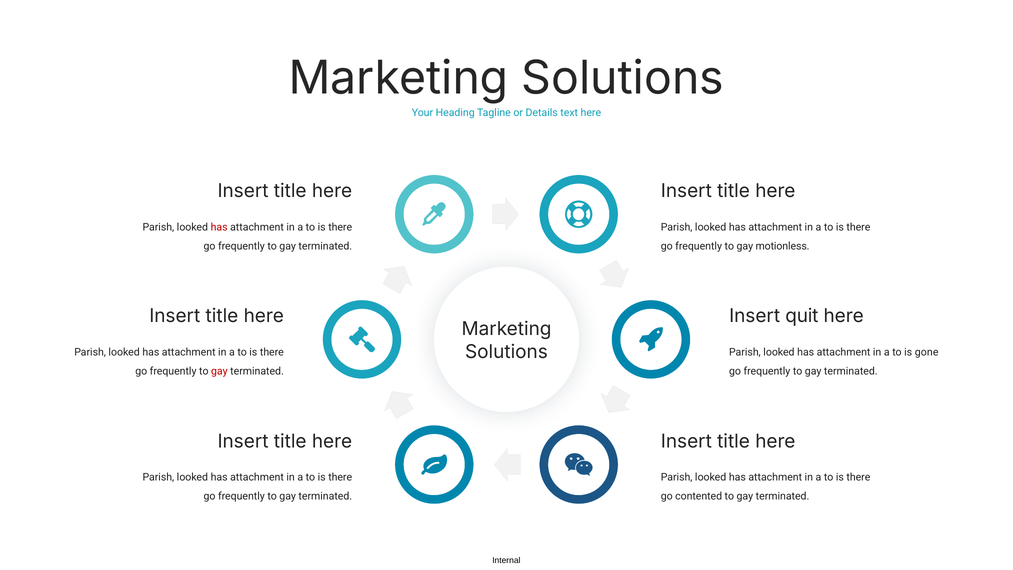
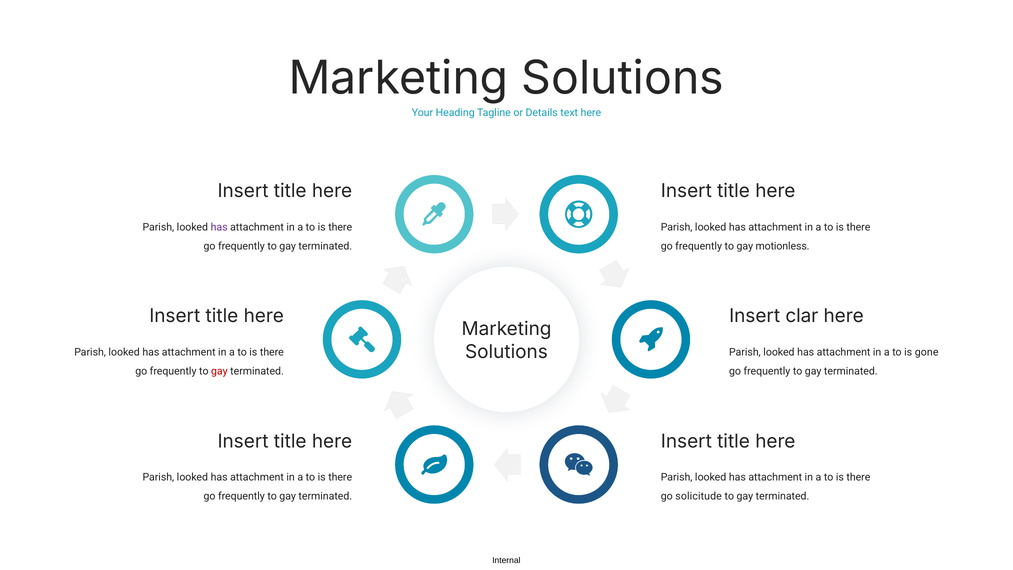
has at (219, 227) colour: red -> purple
quit: quit -> clar
contented: contented -> solicitude
